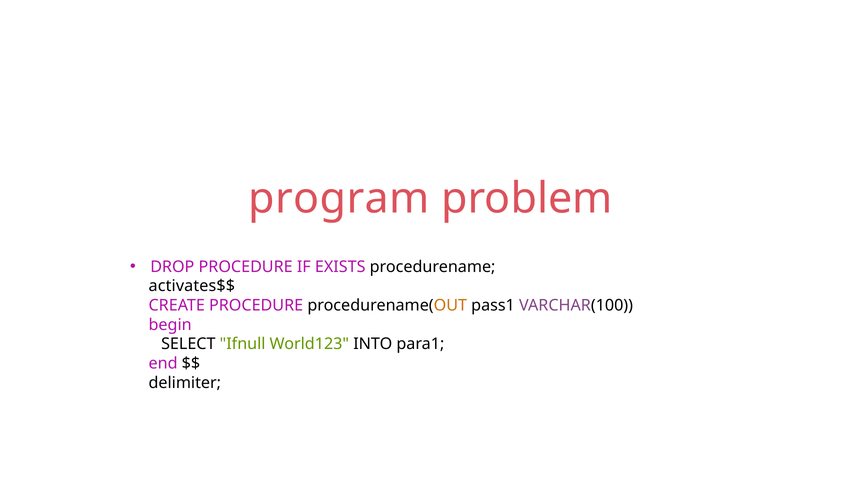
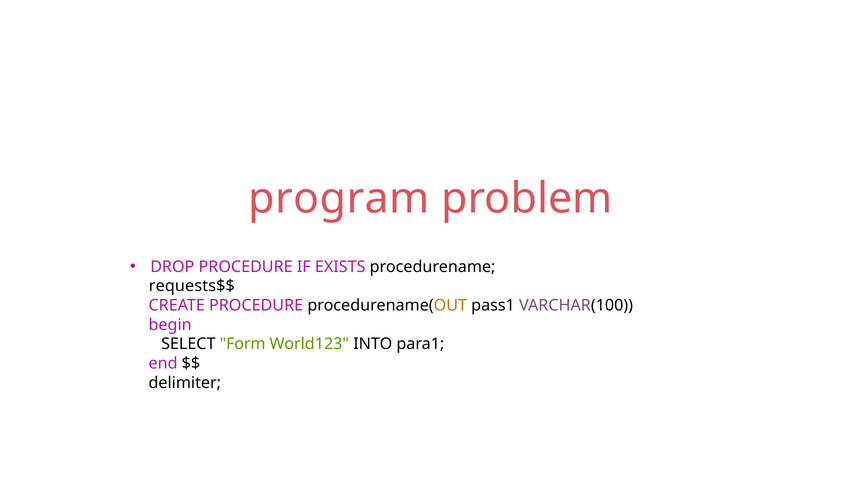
activates$$: activates$$ -> requests$$
Ifnull: Ifnull -> Form
